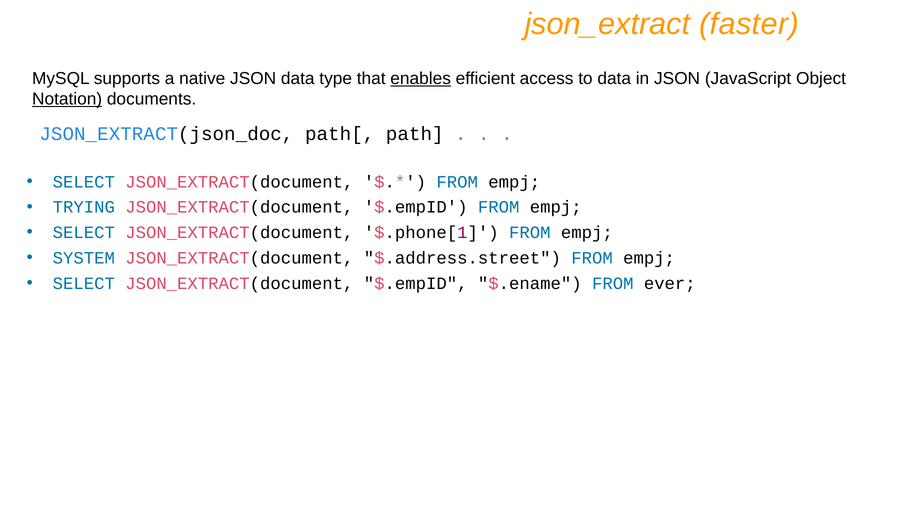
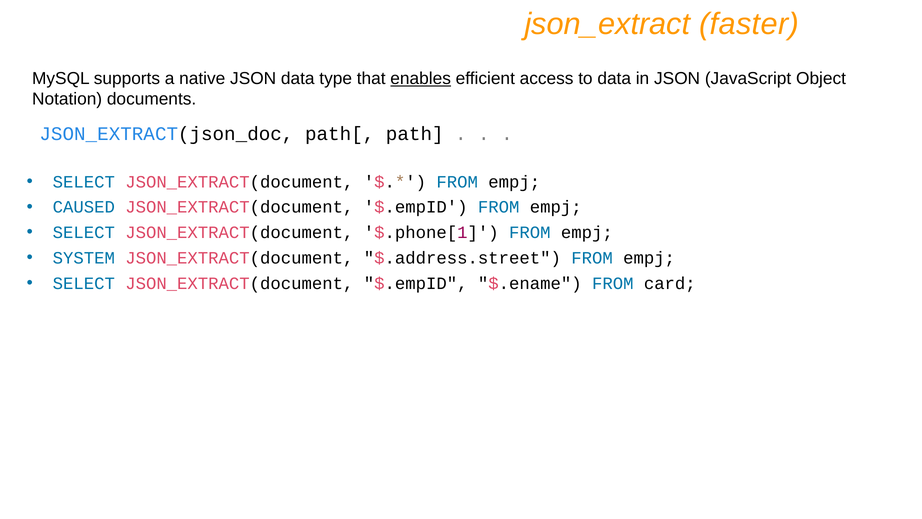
Notation underline: present -> none
TRYING: TRYING -> CAUSED
ever: ever -> card
